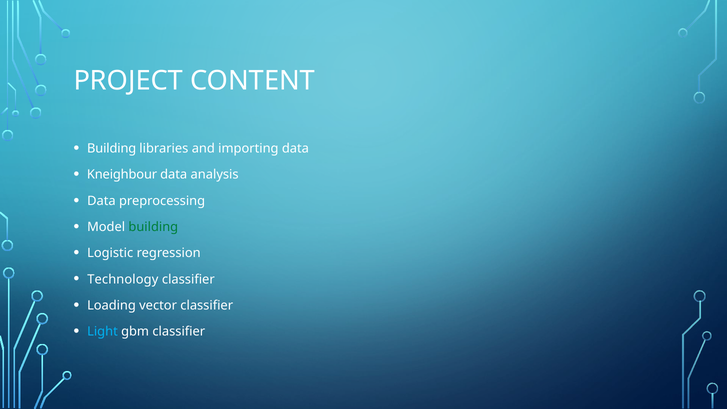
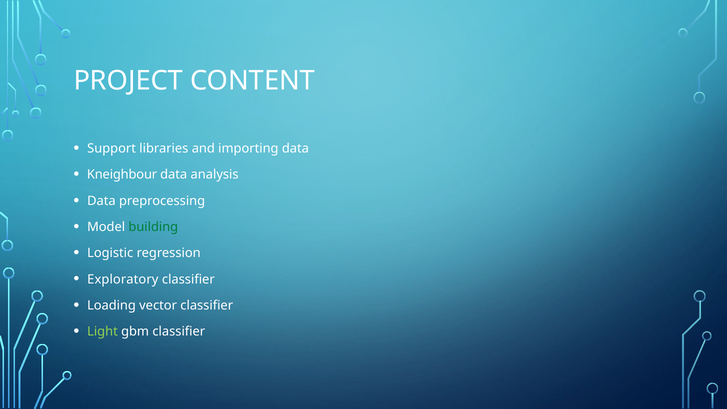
Building at (112, 149): Building -> Support
Technology: Technology -> Exploratory
Light colour: light blue -> light green
